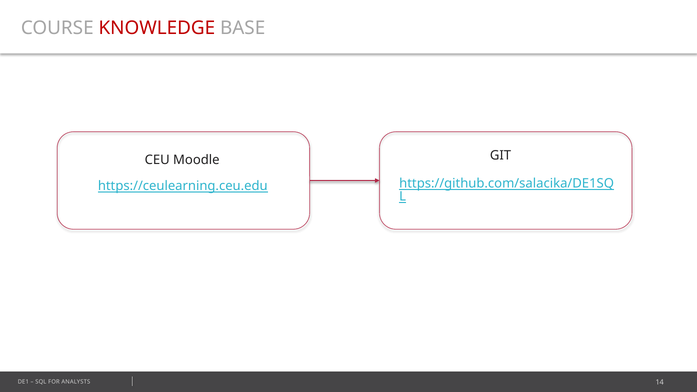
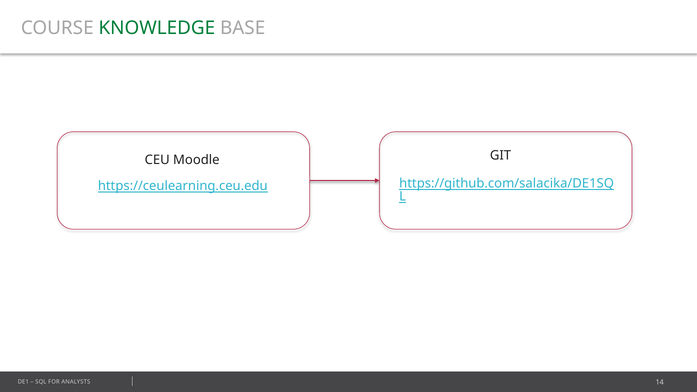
KNOWLEDGE colour: red -> green
